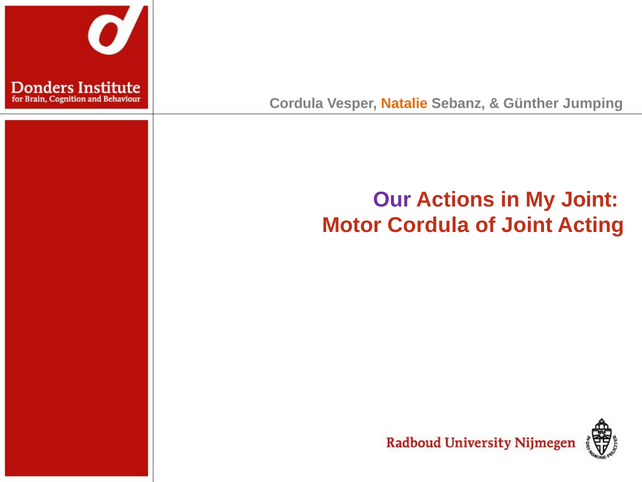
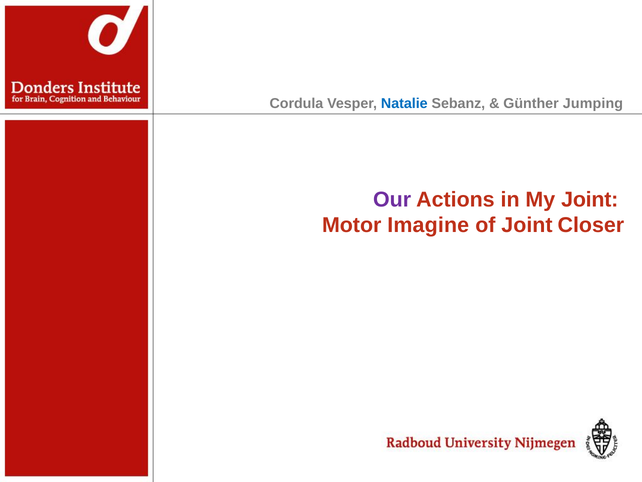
Natalie colour: orange -> blue
Motor Cordula: Cordula -> Imagine
Acting: Acting -> Closer
